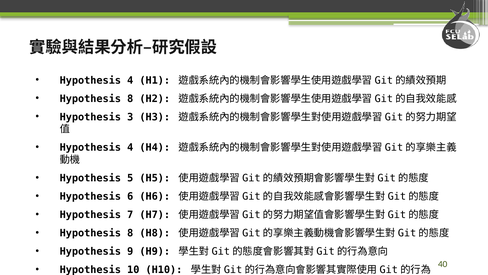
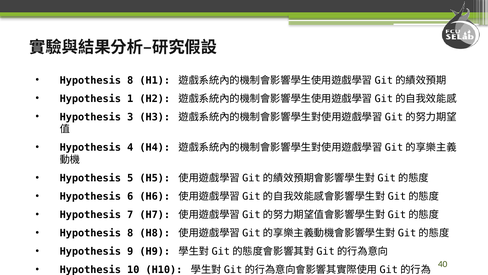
4 at (130, 80): 4 -> 8
8 at (130, 99): 8 -> 1
